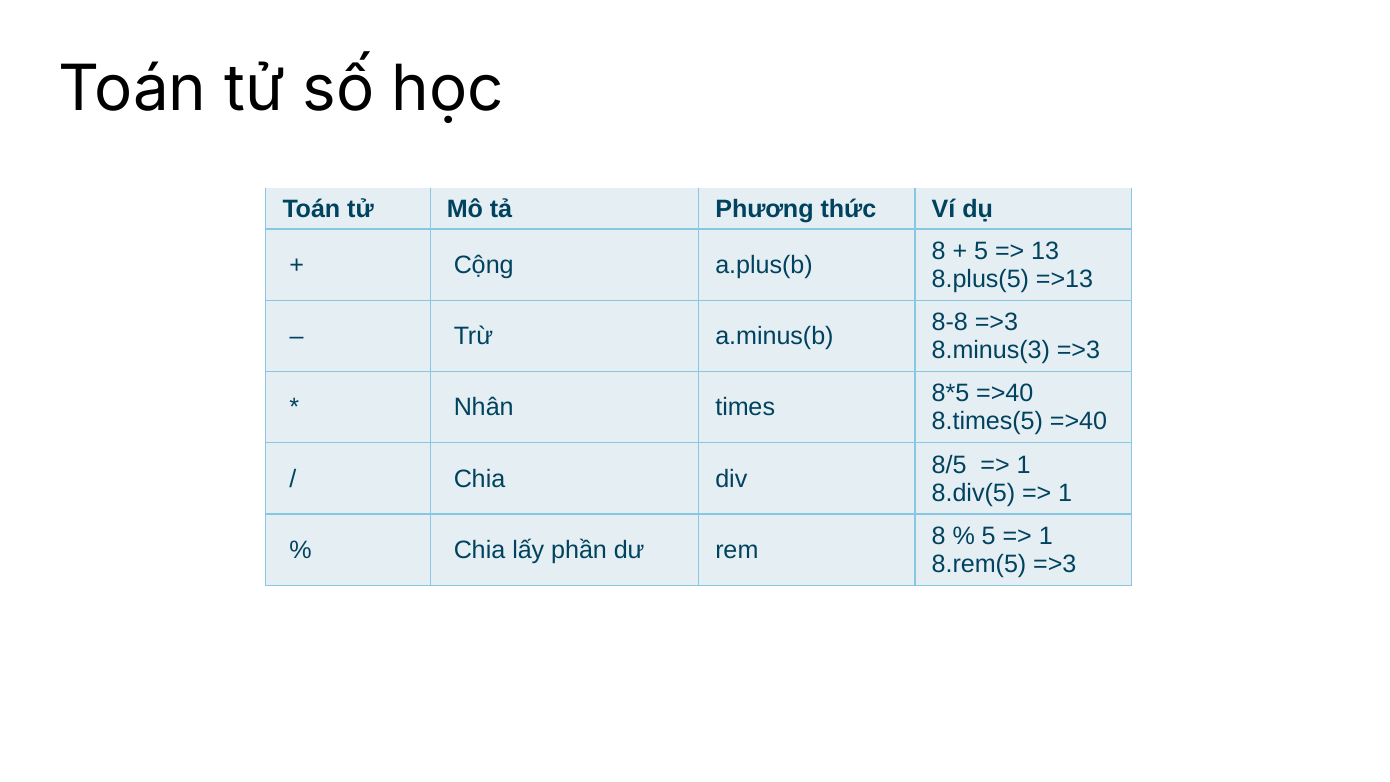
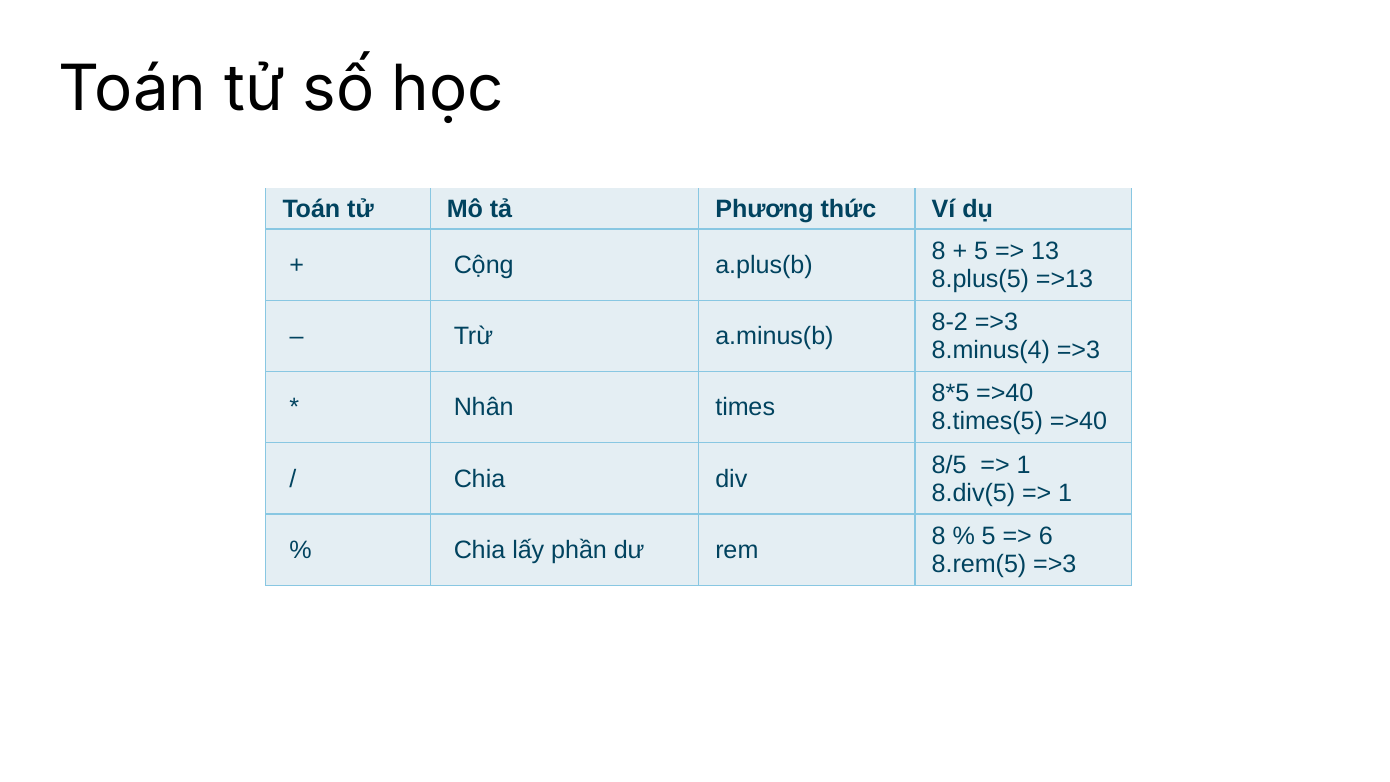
8-8: 8-8 -> 8-2
8.minus(3: 8.minus(3 -> 8.minus(4
1 at (1046, 536): 1 -> 6
